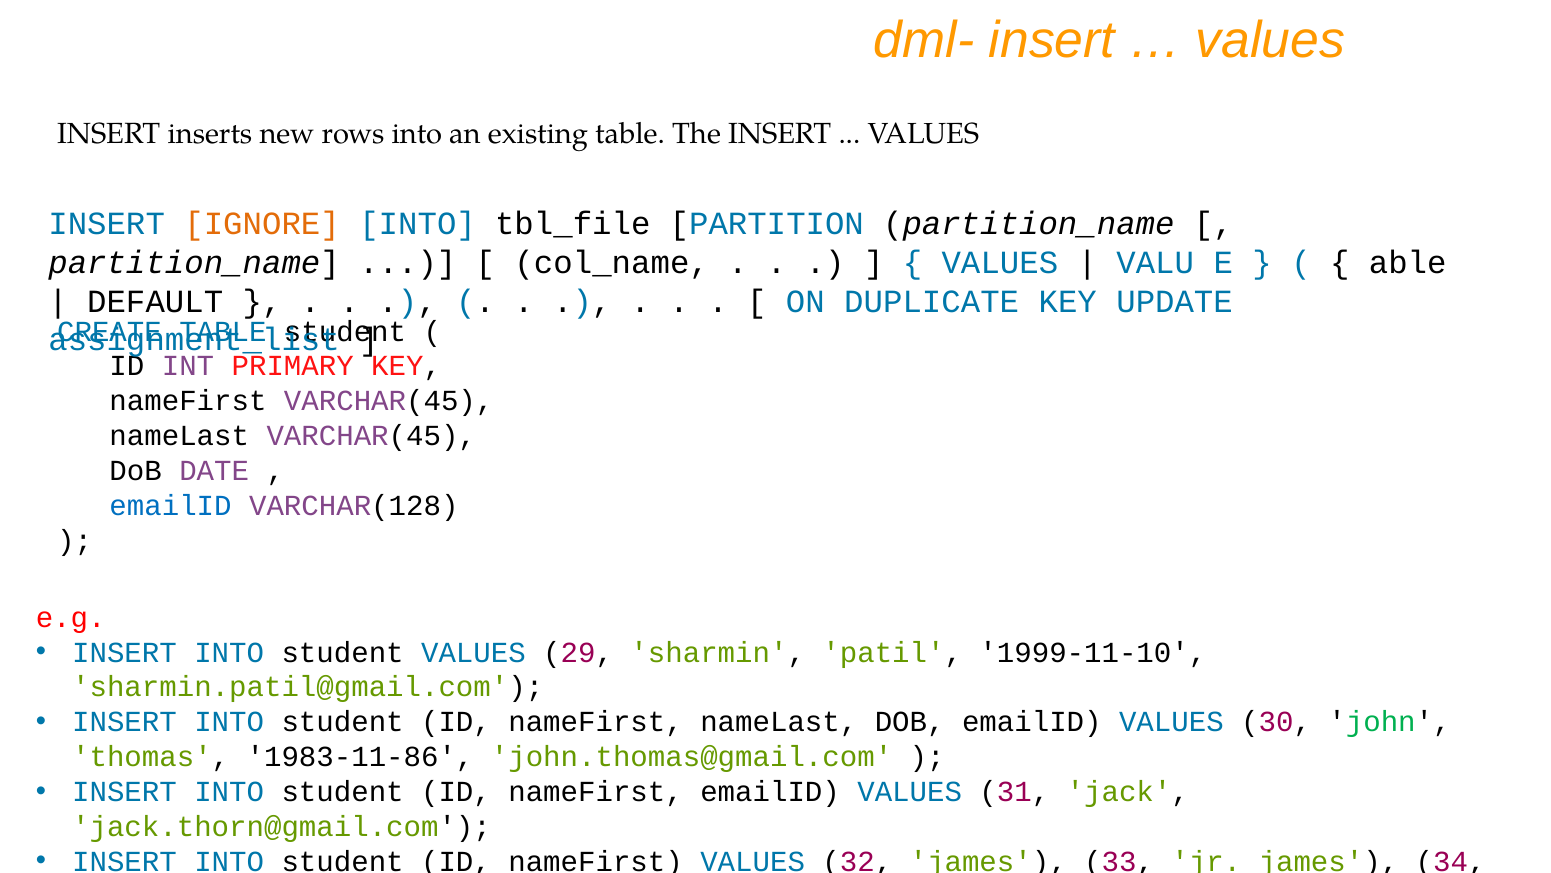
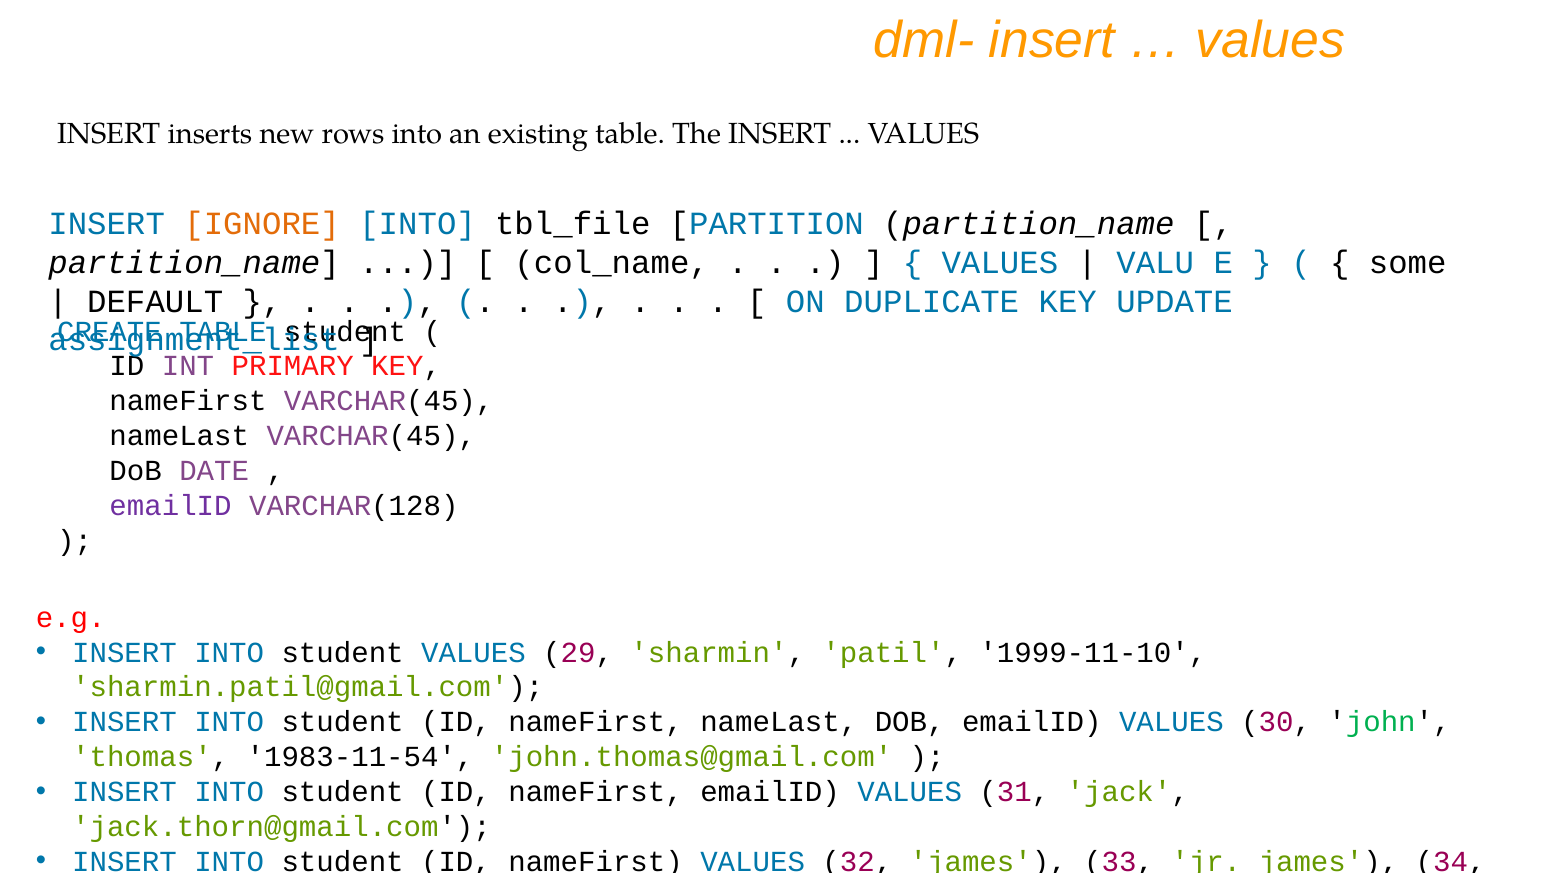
able: able -> some
emailID at (171, 506) colour: blue -> purple
1983-11-86: 1983-11-86 -> 1983-11-54
